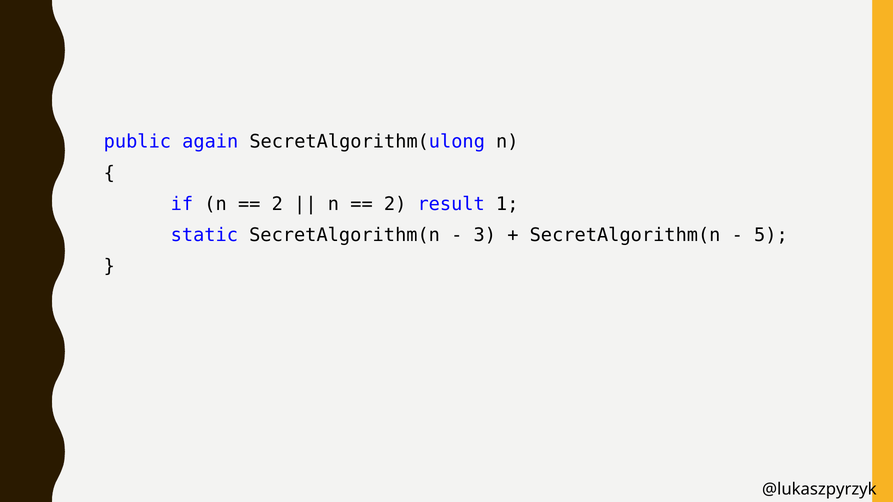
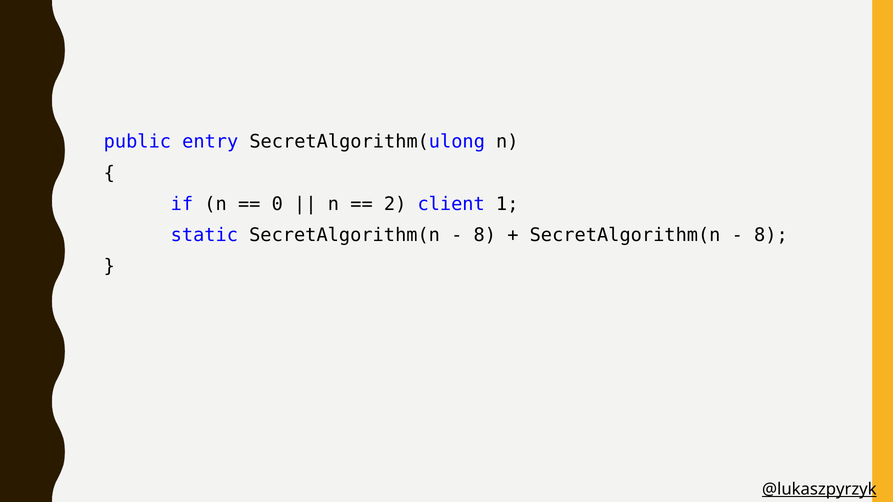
again: again -> entry
2 at (277, 204): 2 -> 0
result: result -> client
3 at (485, 235): 3 -> 8
5 at (771, 235): 5 -> 8
@lukaszpyrzyk underline: none -> present
